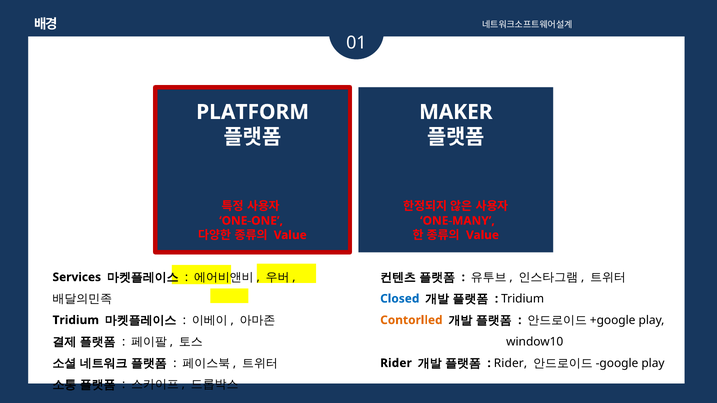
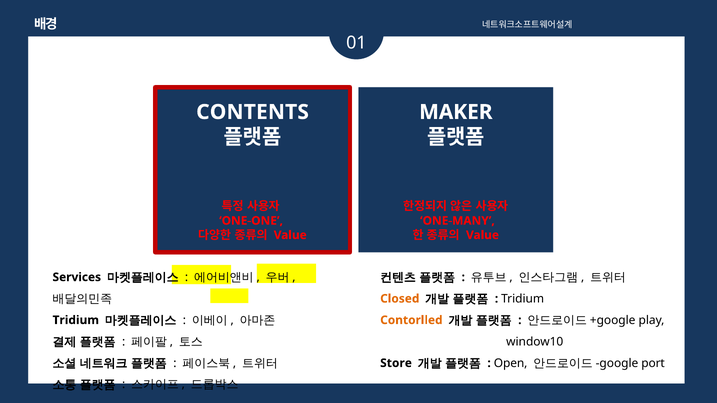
PLATFORM: PLATFORM -> CONTENTS
Closed colour: blue -> orange
Rider at (396, 363): Rider -> Store
Rider at (510, 363): Rider -> Open
play at (653, 363): play -> port
